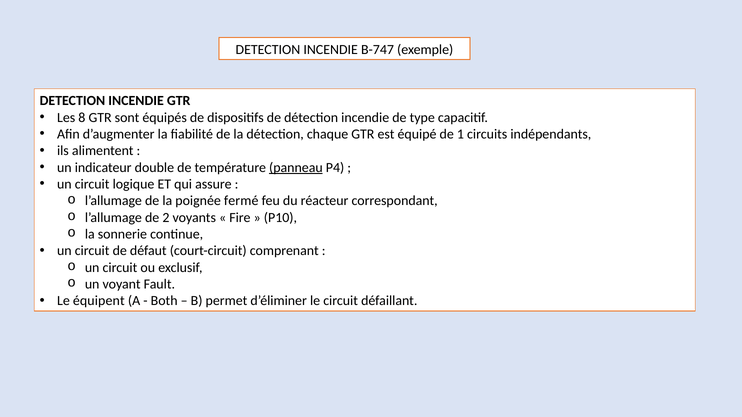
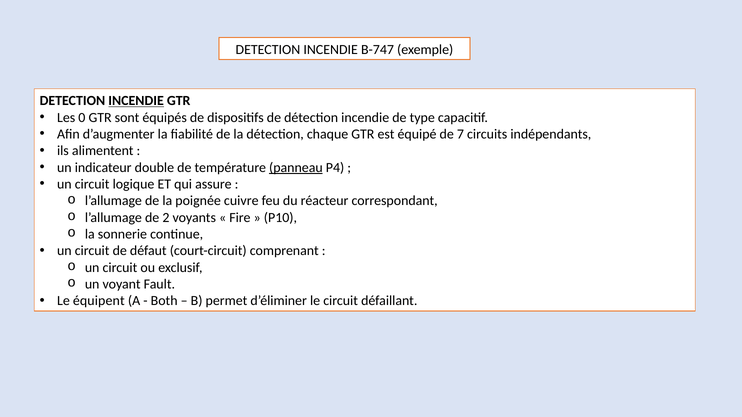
INCENDIE at (136, 101) underline: none -> present
8: 8 -> 0
1: 1 -> 7
fermé: fermé -> cuivre
